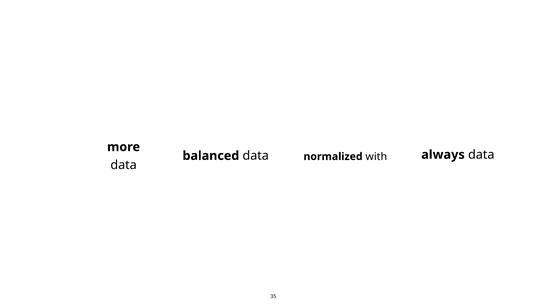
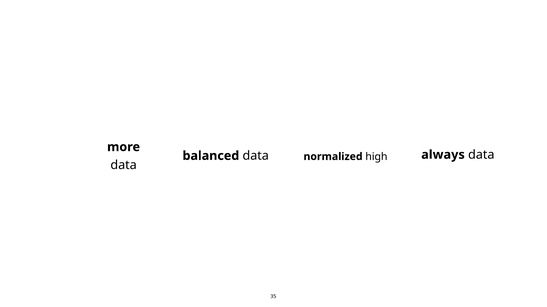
with: with -> high
